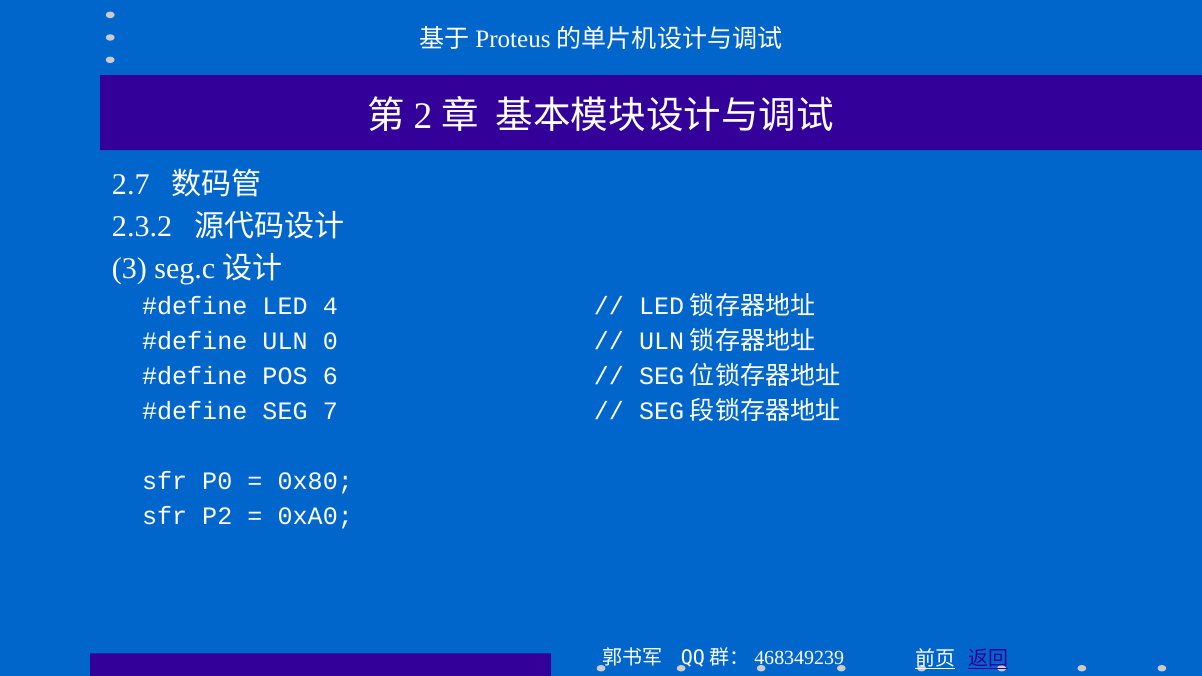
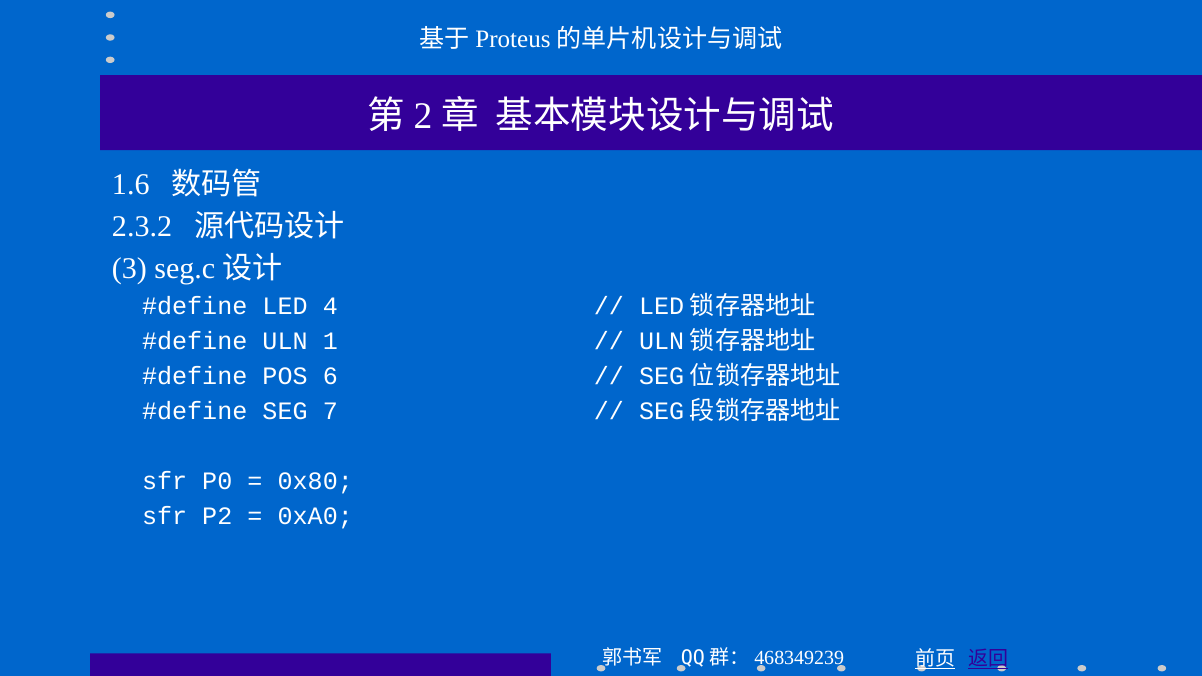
2.7: 2.7 -> 1.6
0: 0 -> 1
